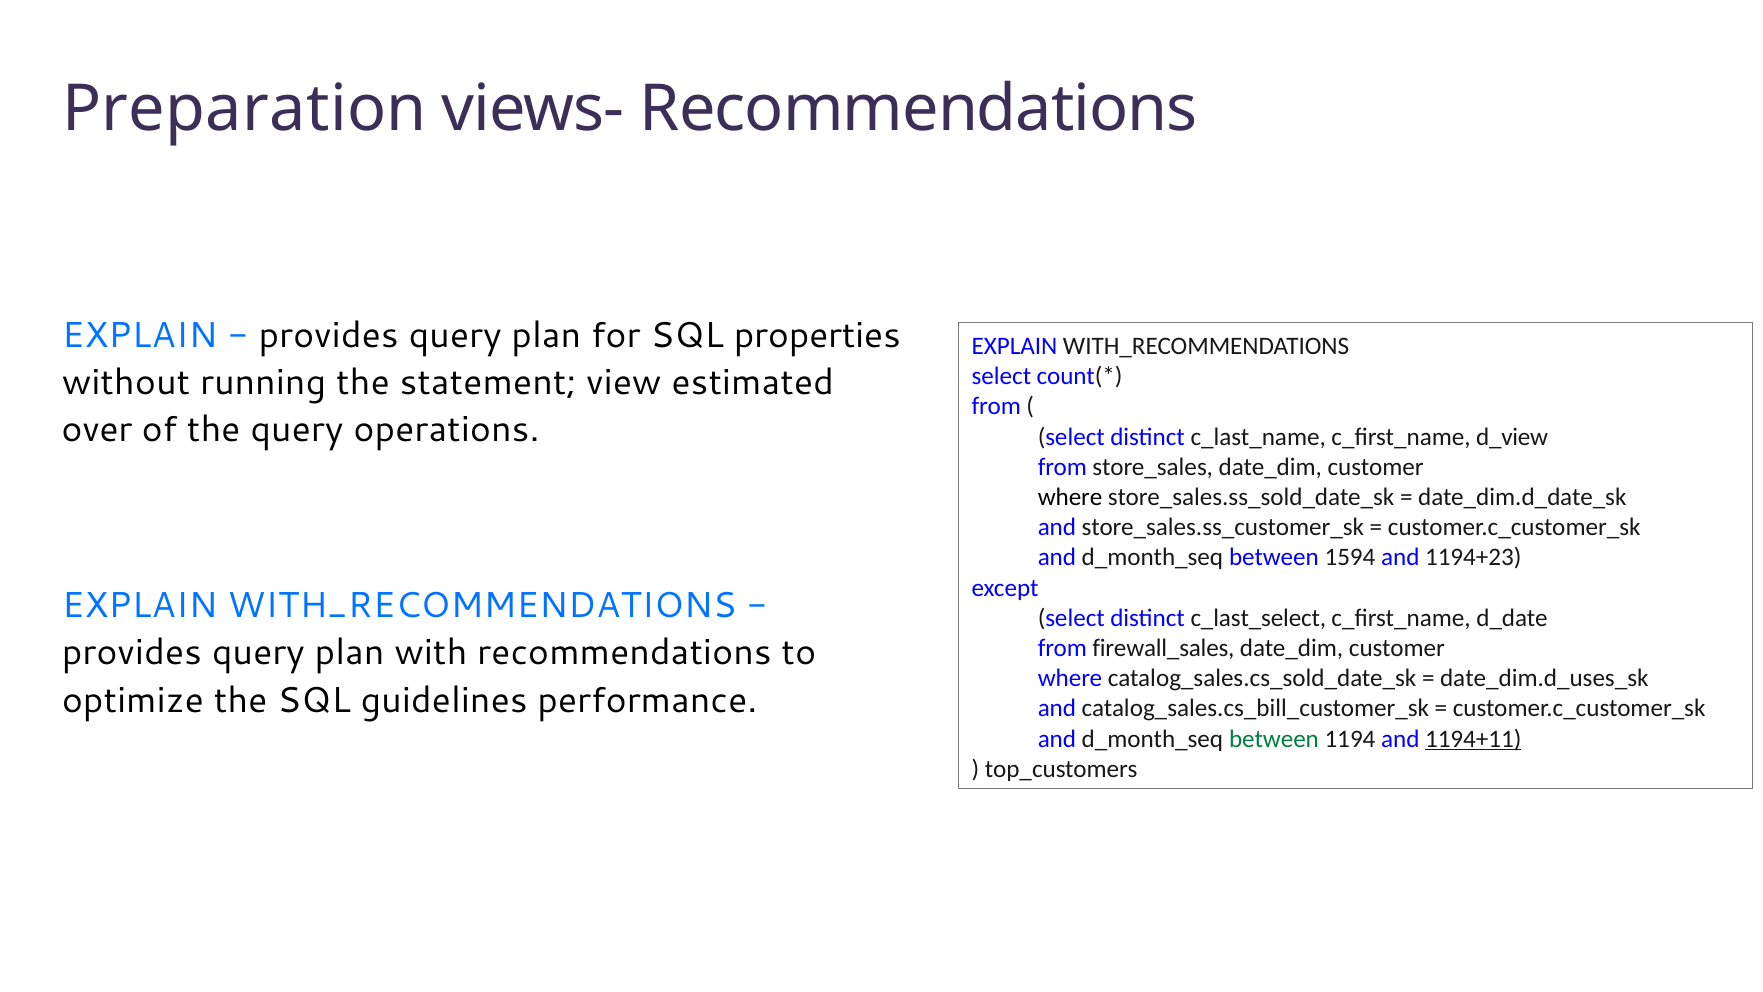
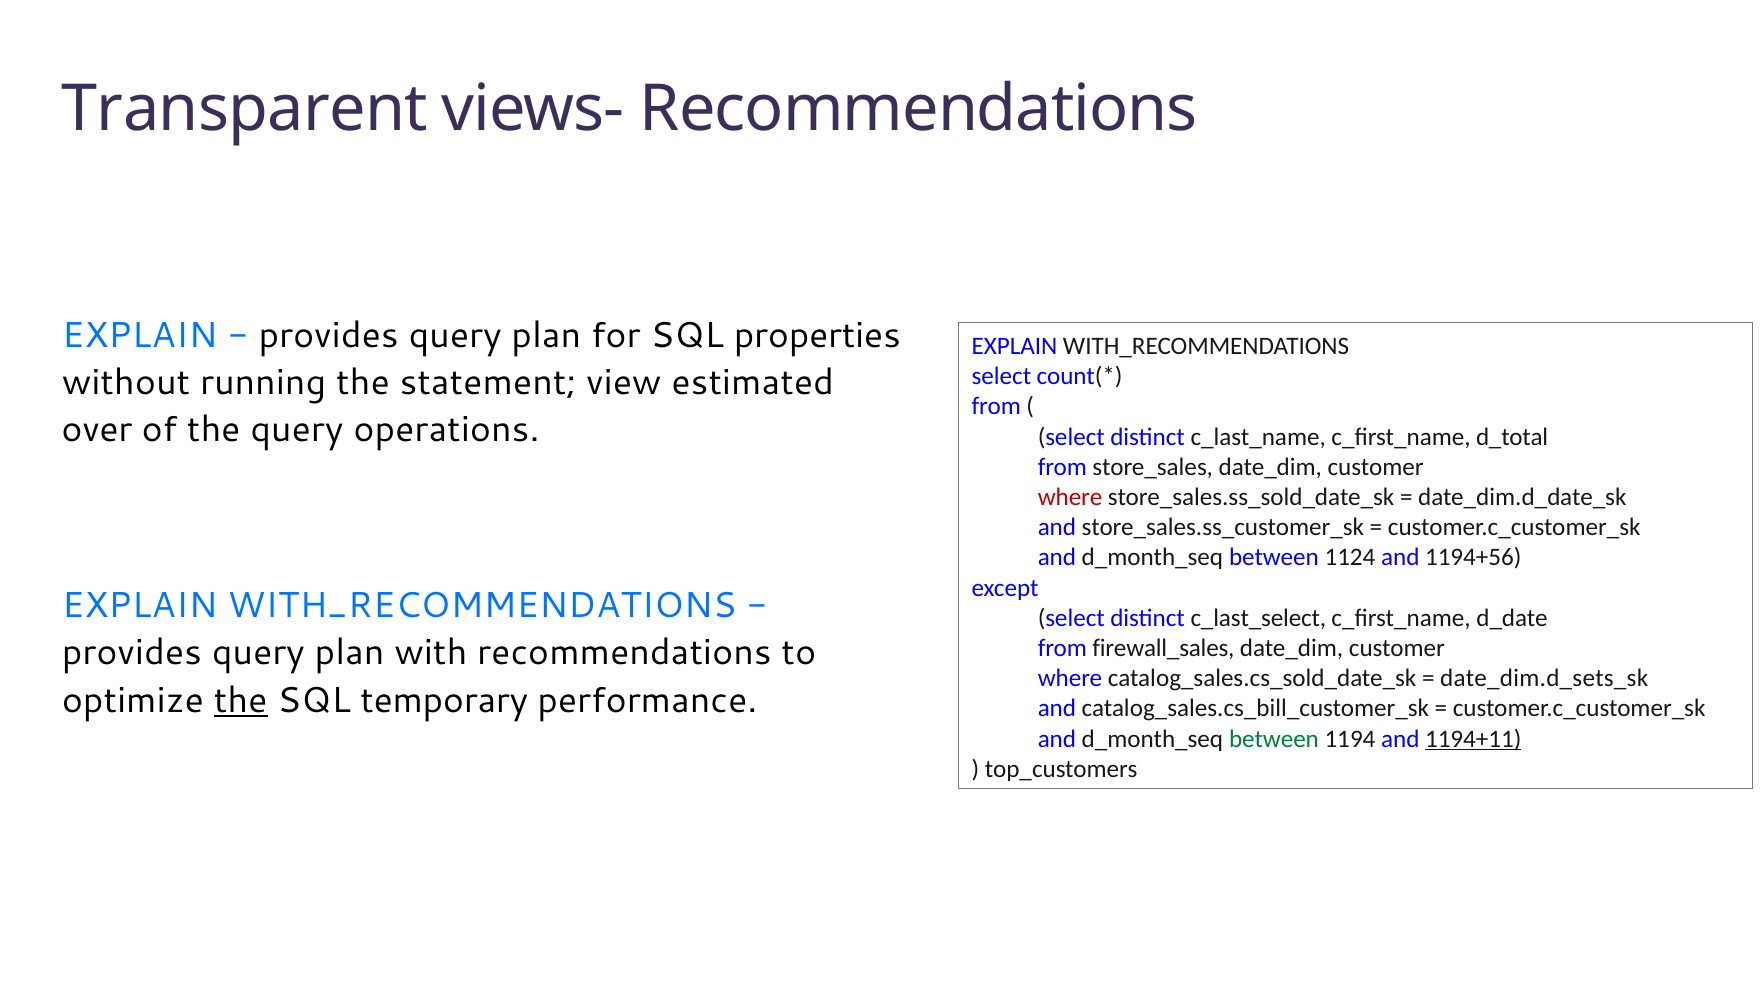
Preparation: Preparation -> Transparent
d_view: d_view -> d_total
where at (1070, 497) colour: black -> red
1594: 1594 -> 1124
1194+23: 1194+23 -> 1194+56
date_dim.d_uses_sk: date_dim.d_uses_sk -> date_dim.d_sets_sk
the at (241, 700) underline: none -> present
guidelines: guidelines -> temporary
